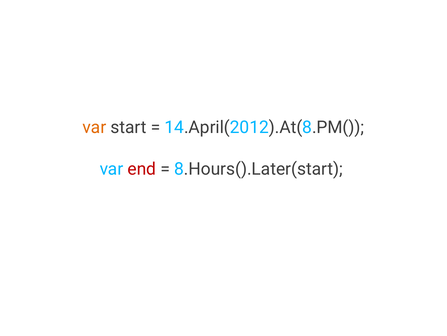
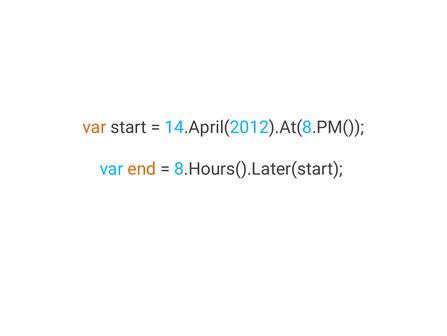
end colour: red -> orange
